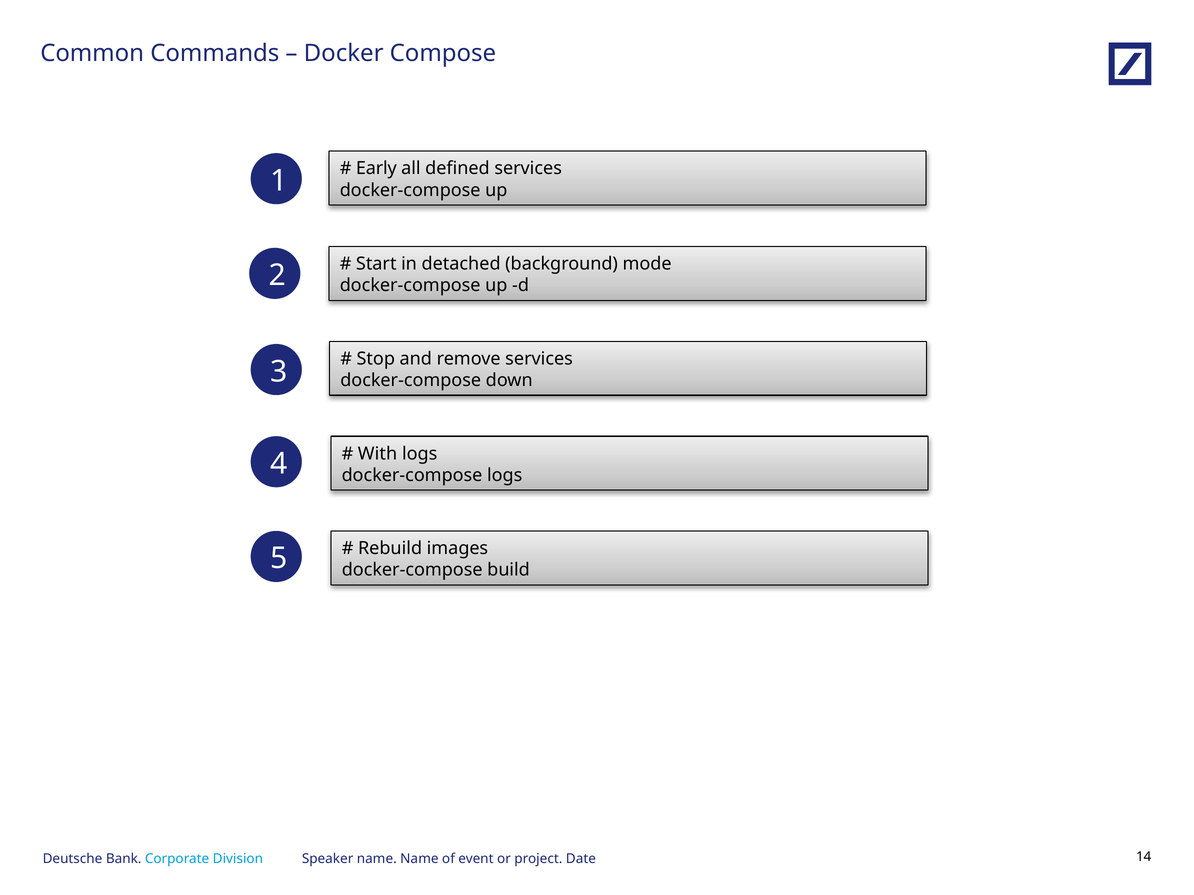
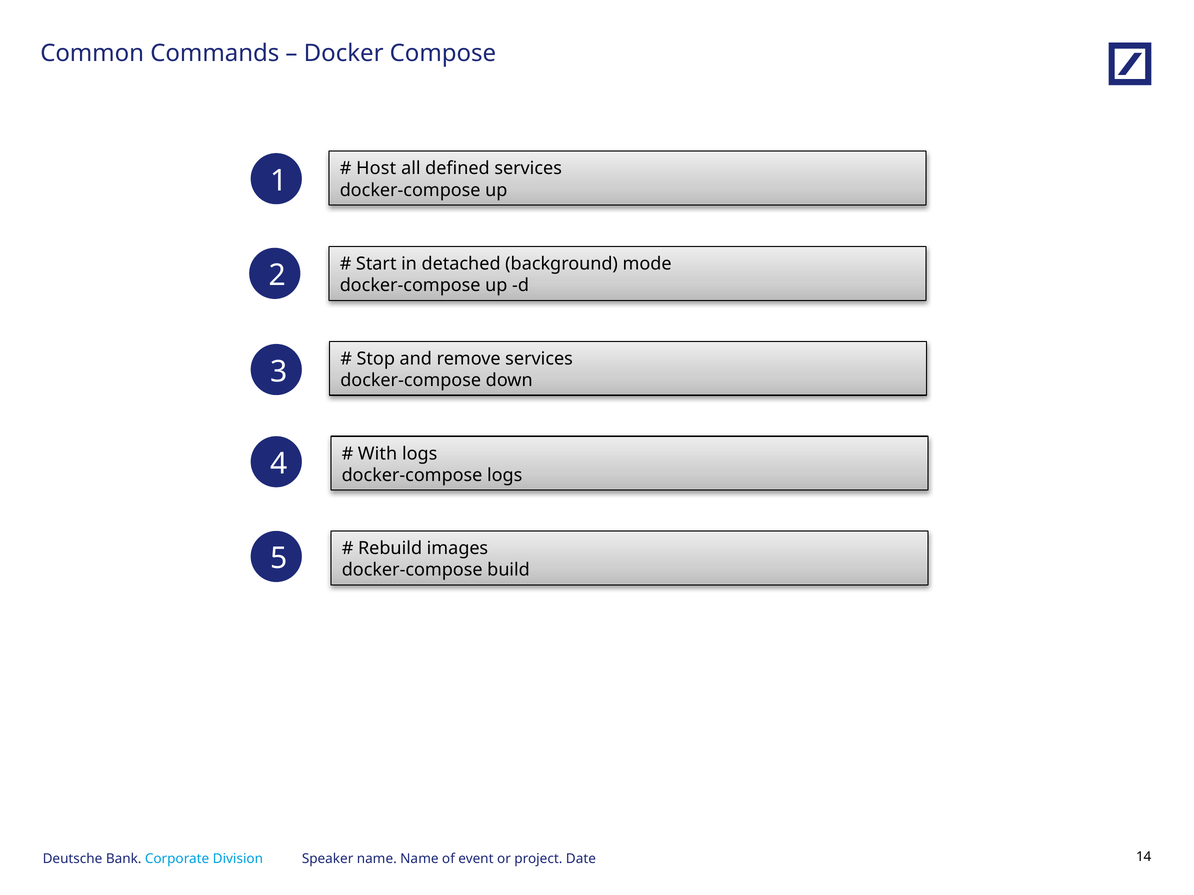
Early: Early -> Host
